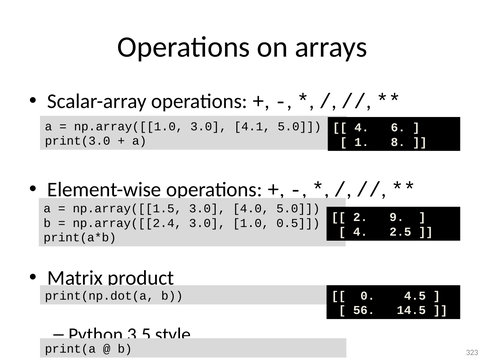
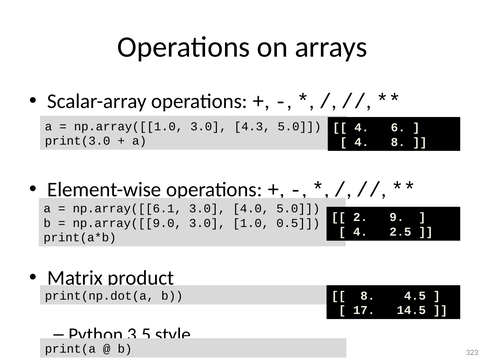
4.1: 4.1 -> 4.3
1 at (362, 142): 1 -> 4
np.array([[1.5: np.array([[1.5 -> np.array([[6.1
np.array([[2.4: np.array([[2.4 -> np.array([[9.0
0 at (368, 295): 0 -> 8
56: 56 -> 17
